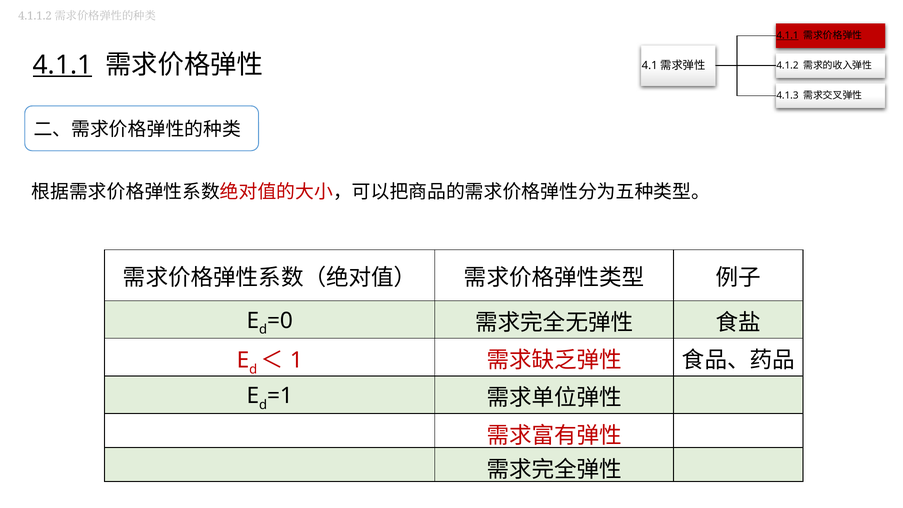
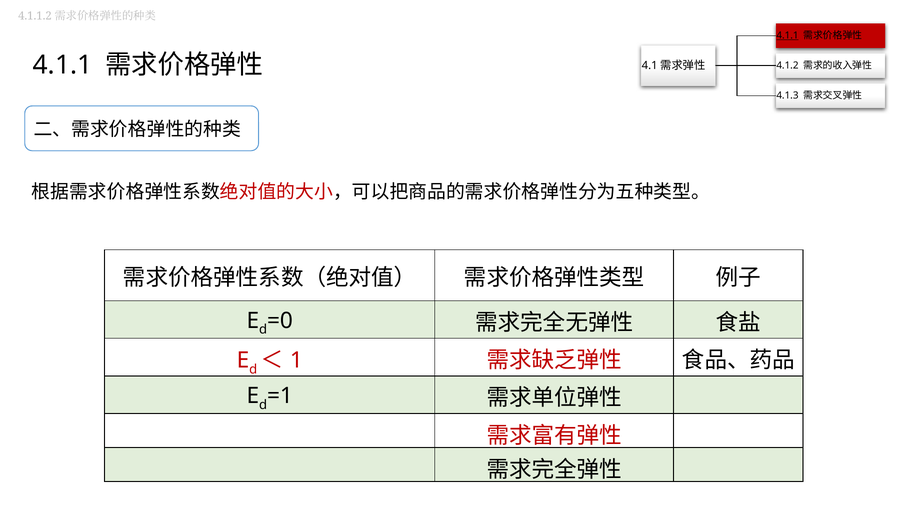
4.1.1 at (63, 65) underline: present -> none
